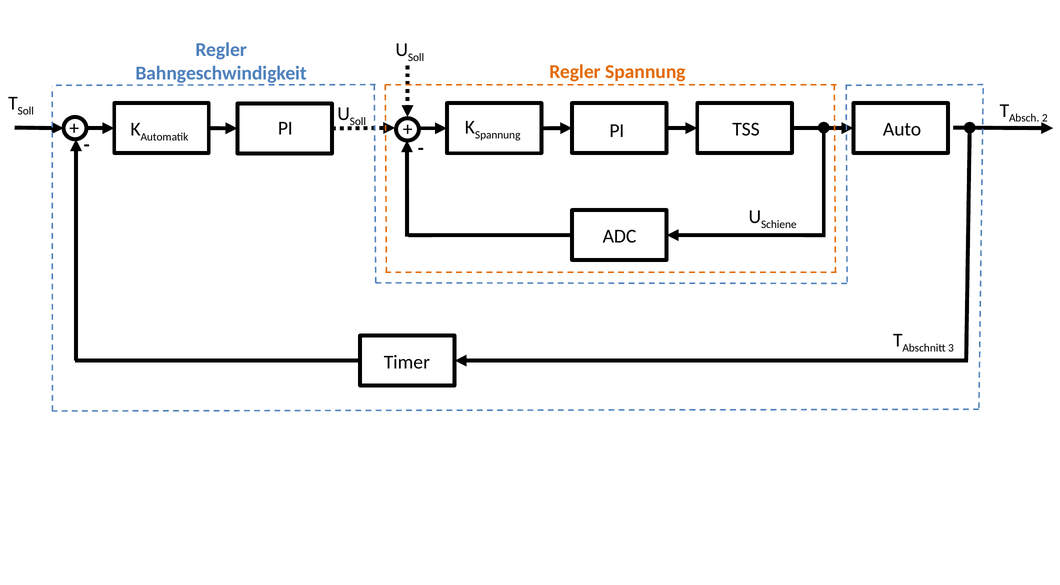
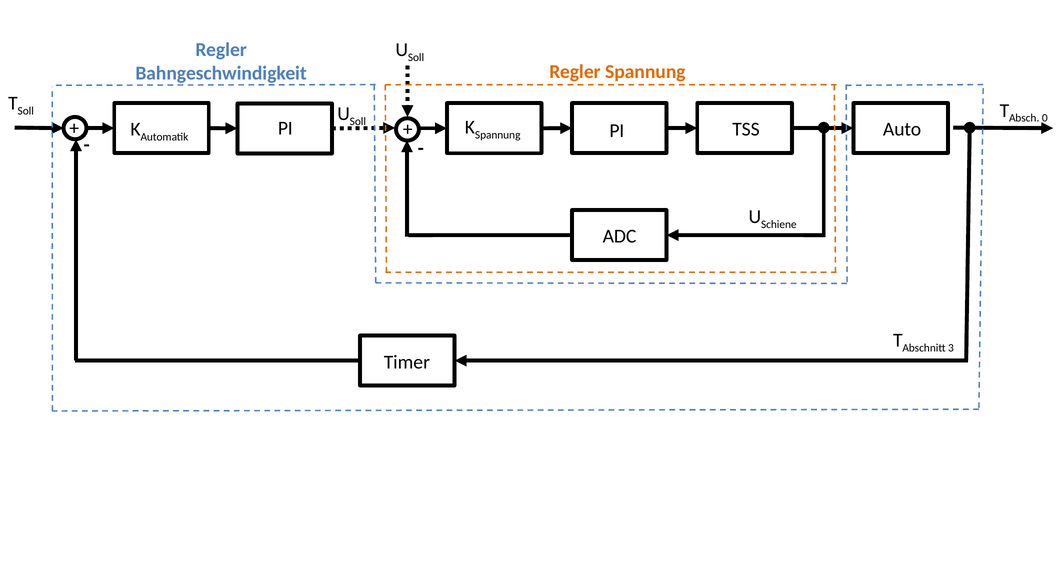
2: 2 -> 0
